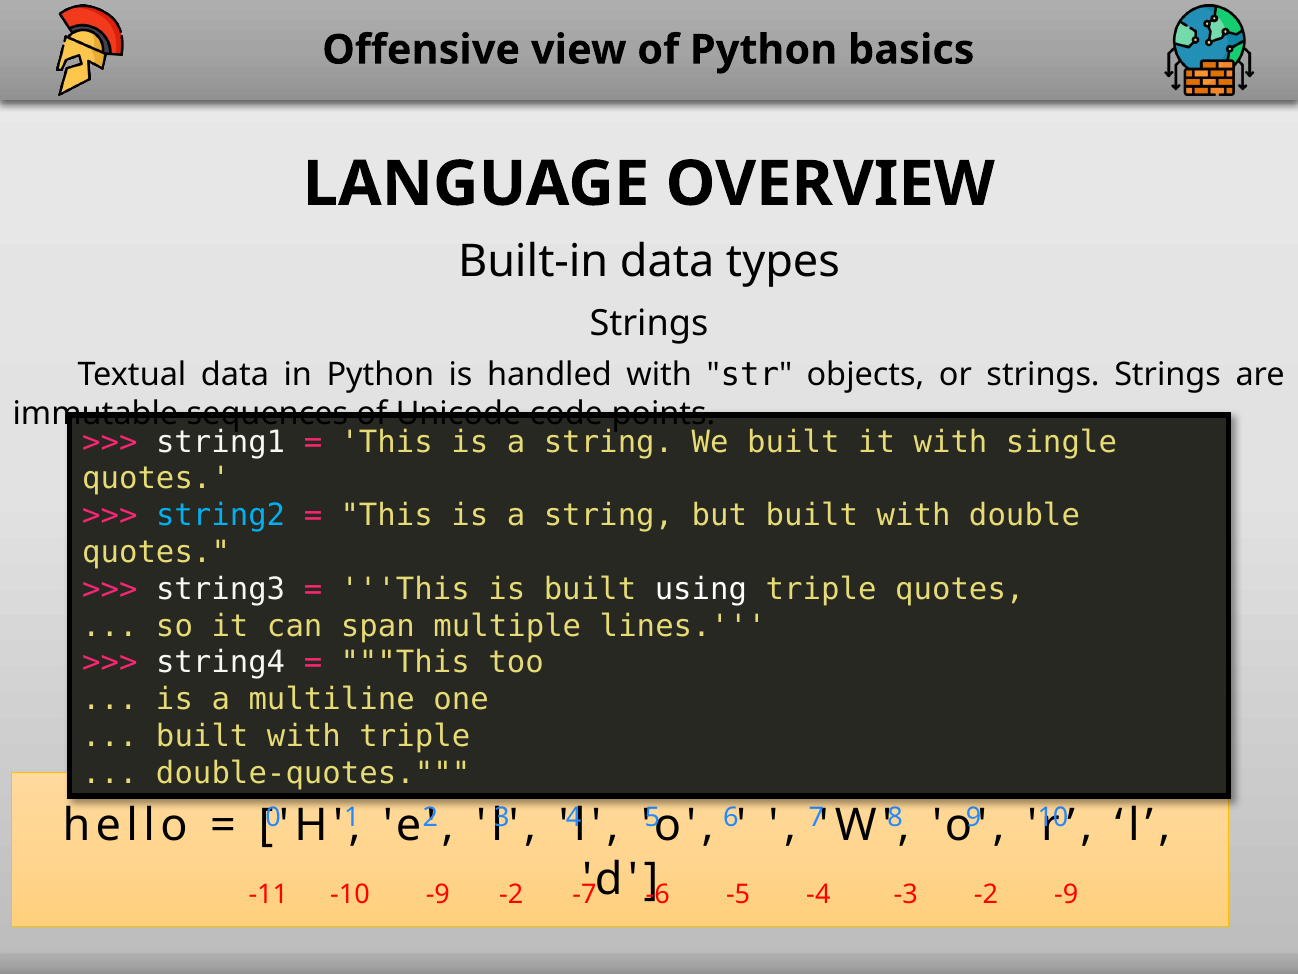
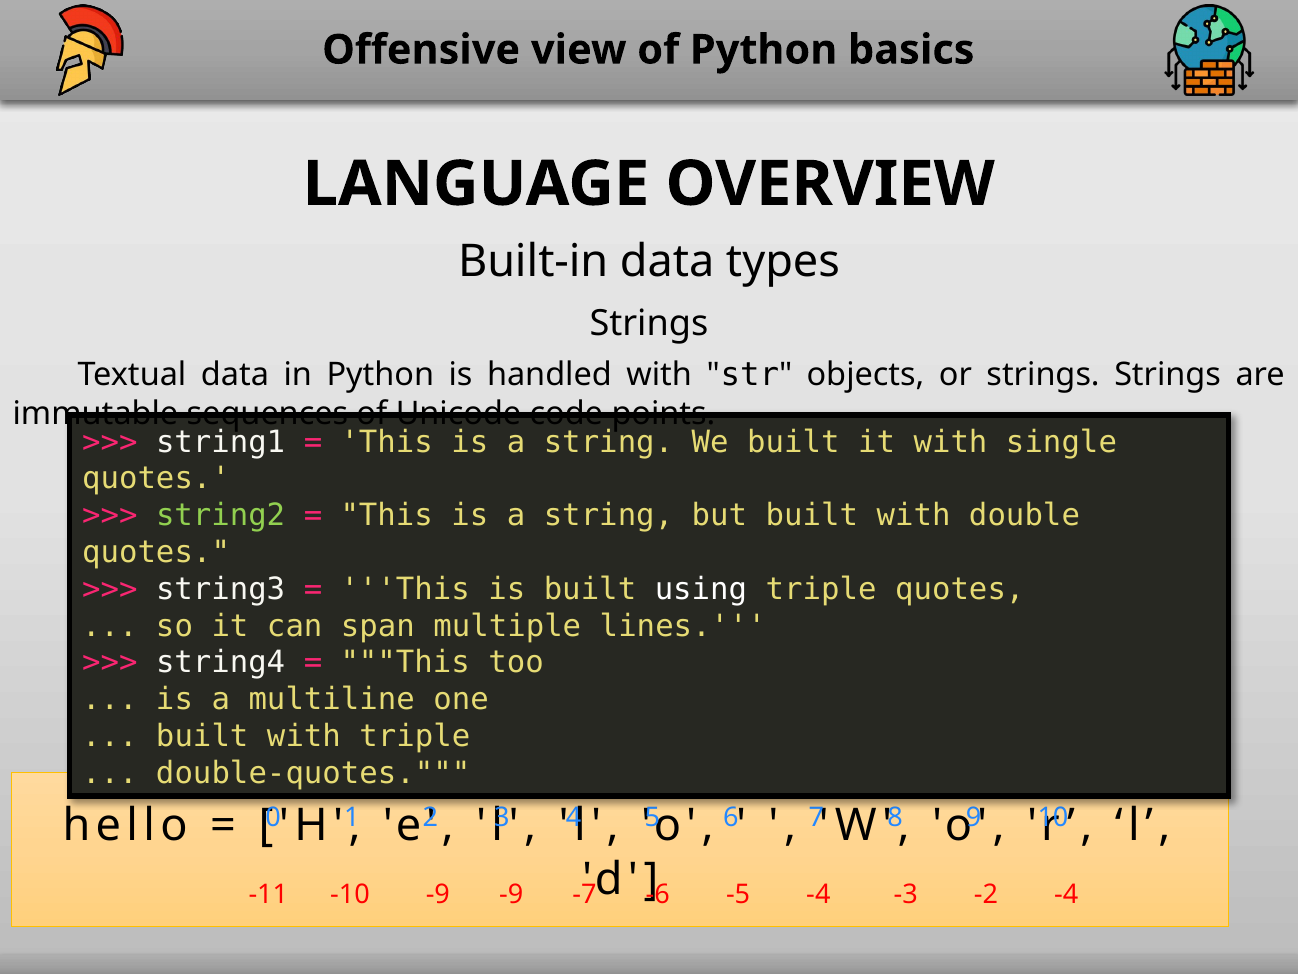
string2 colour: light blue -> light green
-9 -2: -2 -> -9
-2 -9: -9 -> -4
